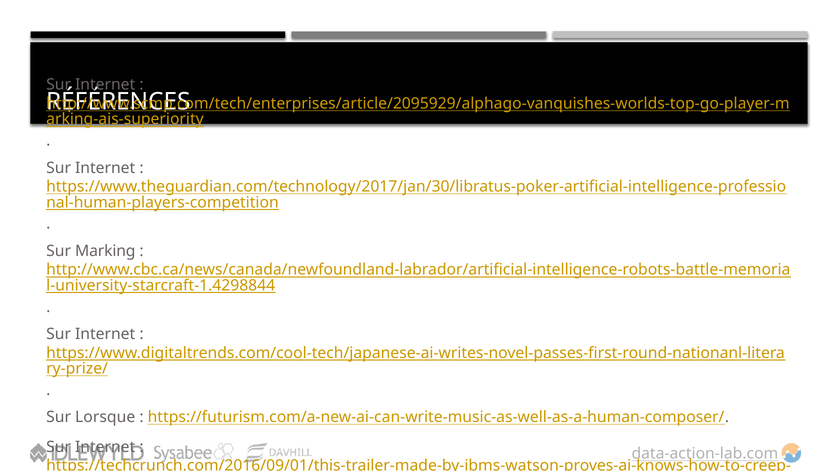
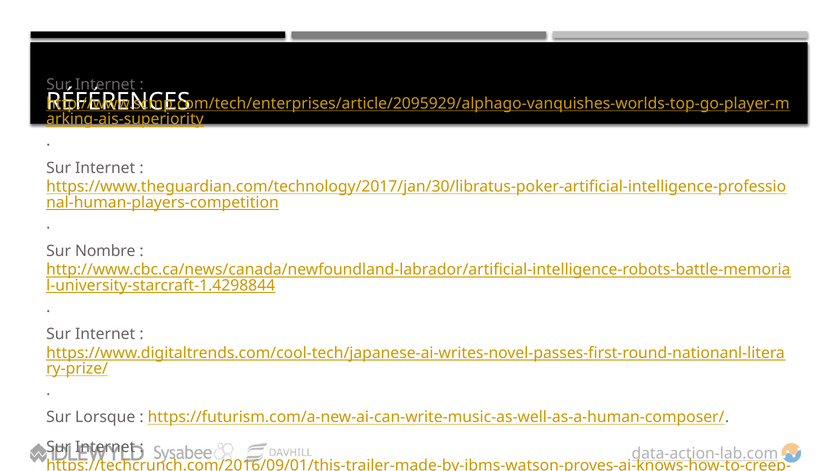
Marking: Marking -> Nombre
